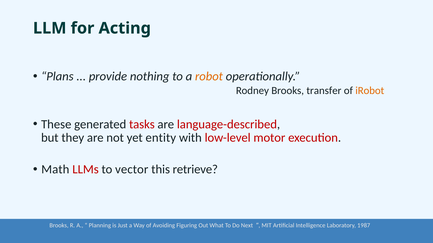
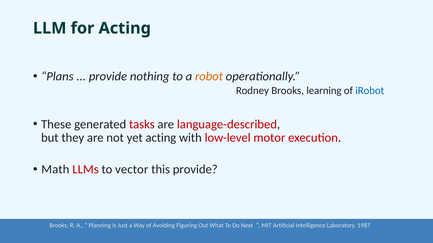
transfer: transfer -> learning
iRobot colour: orange -> blue
yet entity: entity -> acting
this retrieve: retrieve -> provide
